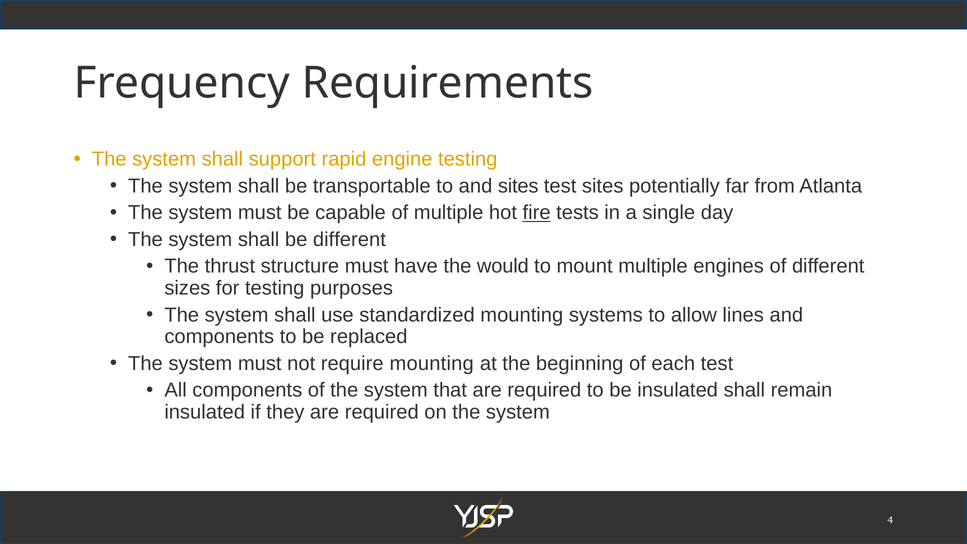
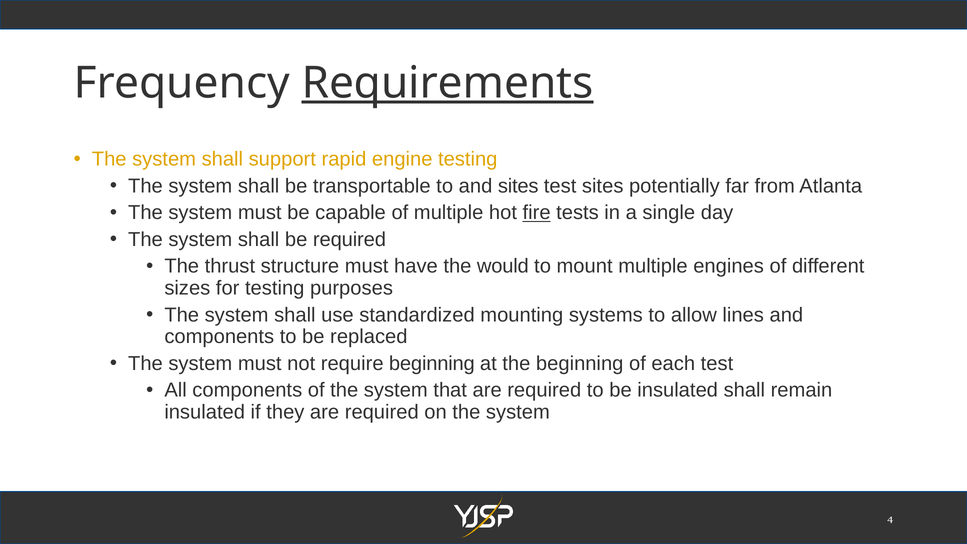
Requirements underline: none -> present
be different: different -> required
require mounting: mounting -> beginning
